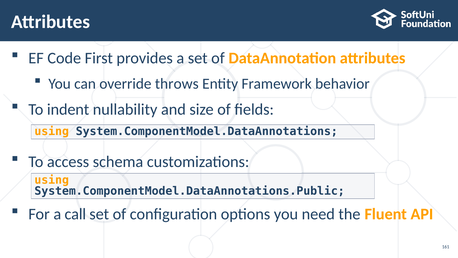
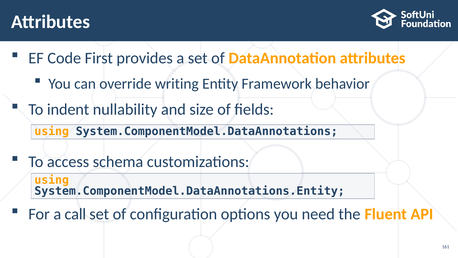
throws: throws -> writing
System.ComponentModel.DataAnnotations.Public: System.ComponentModel.DataAnnotations.Public -> System.ComponentModel.DataAnnotations.Entity
